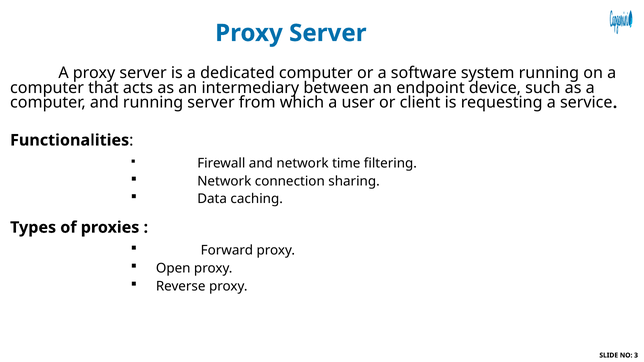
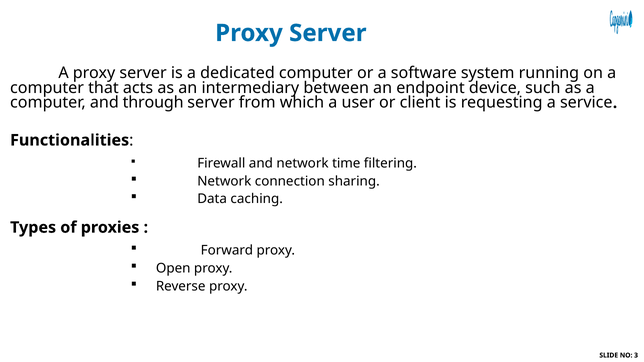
and running: running -> through
